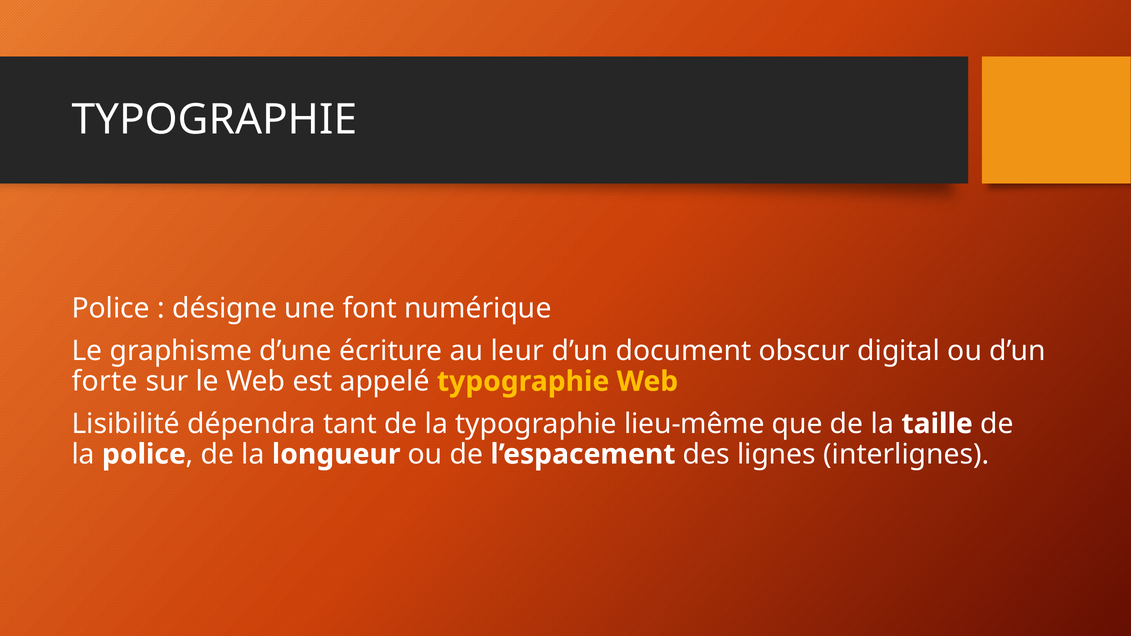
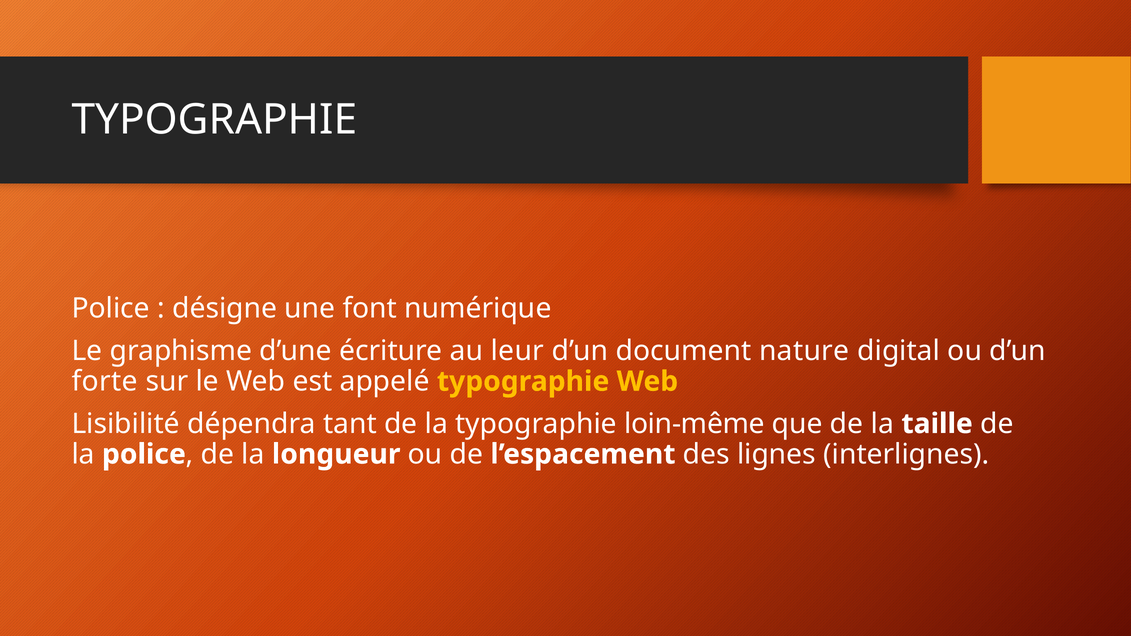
obscur: obscur -> nature
lieu-même: lieu-même -> loin-même
